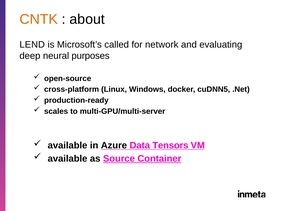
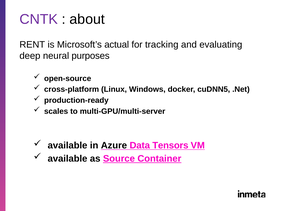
CNTK colour: orange -> purple
LEND: LEND -> RENT
called: called -> actual
network: network -> tracking
